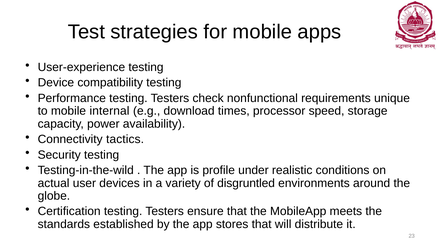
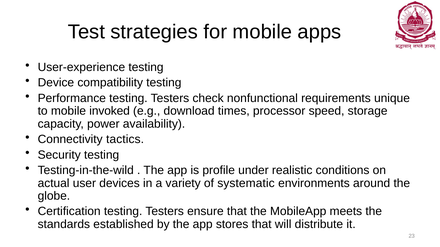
internal: internal -> invoked
disgruntled: disgruntled -> systematic
